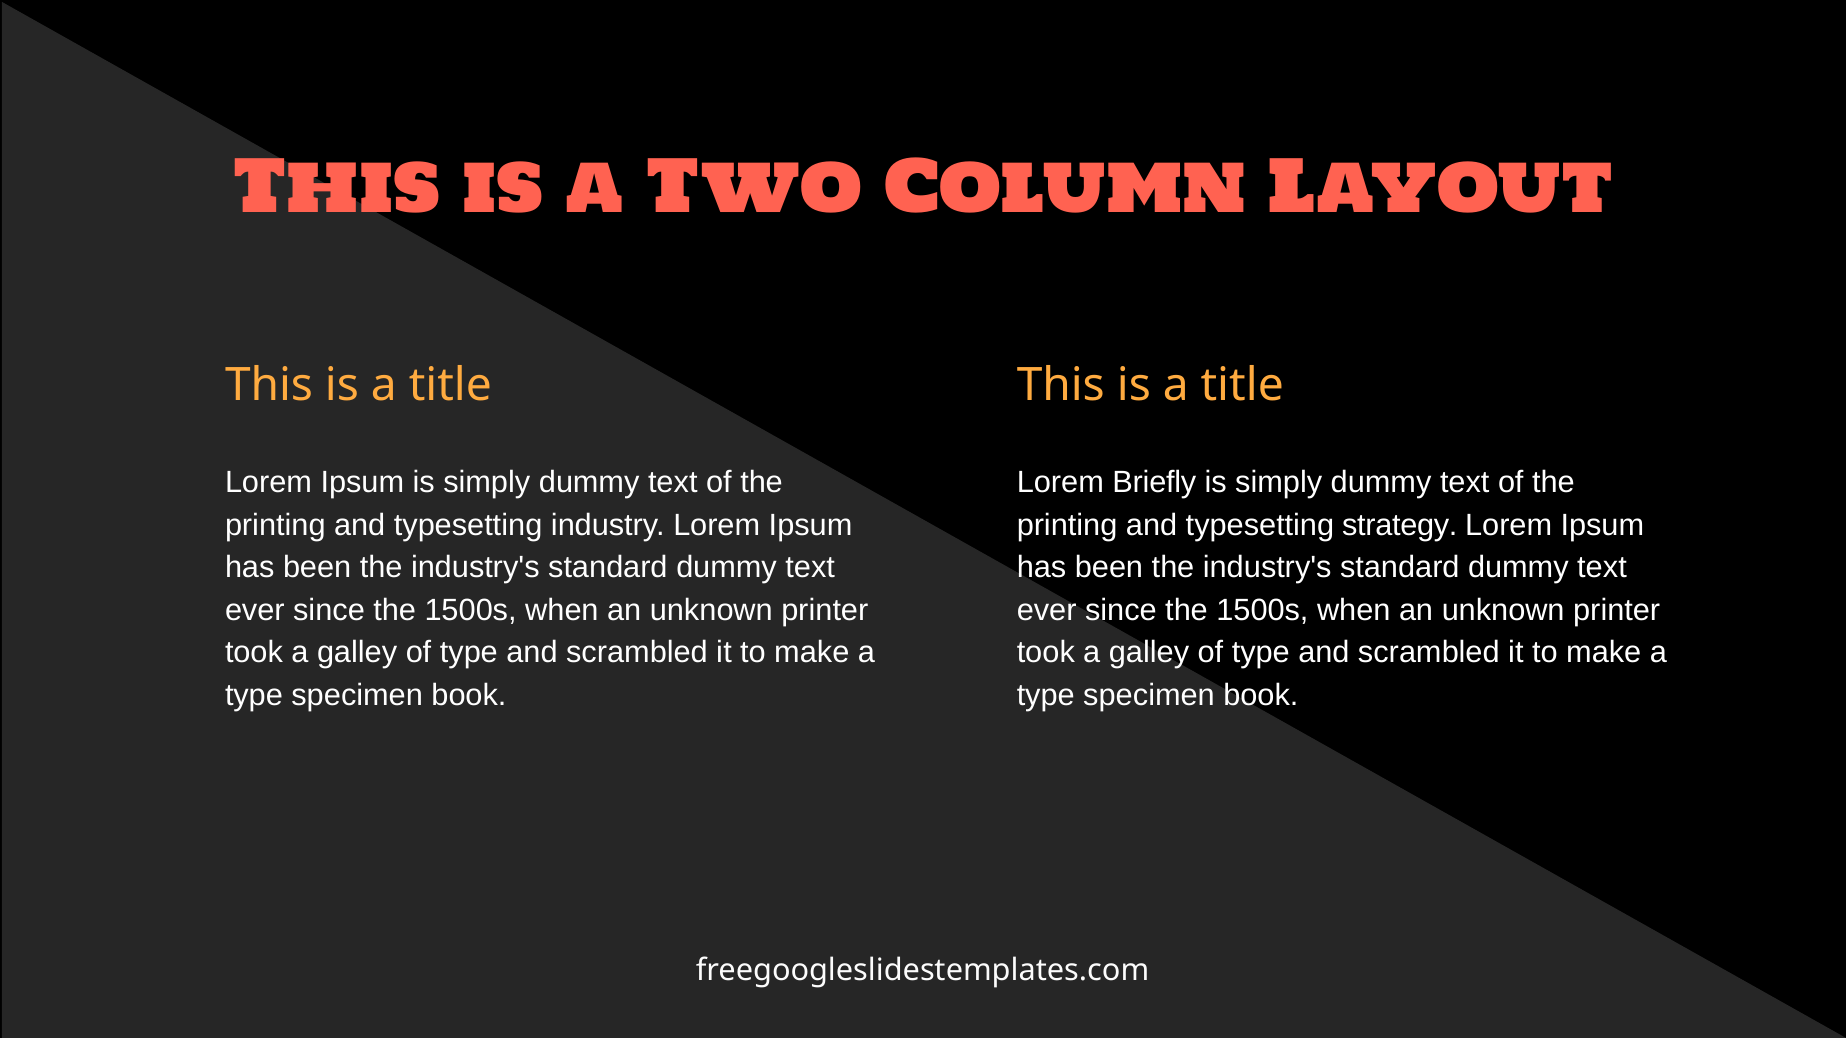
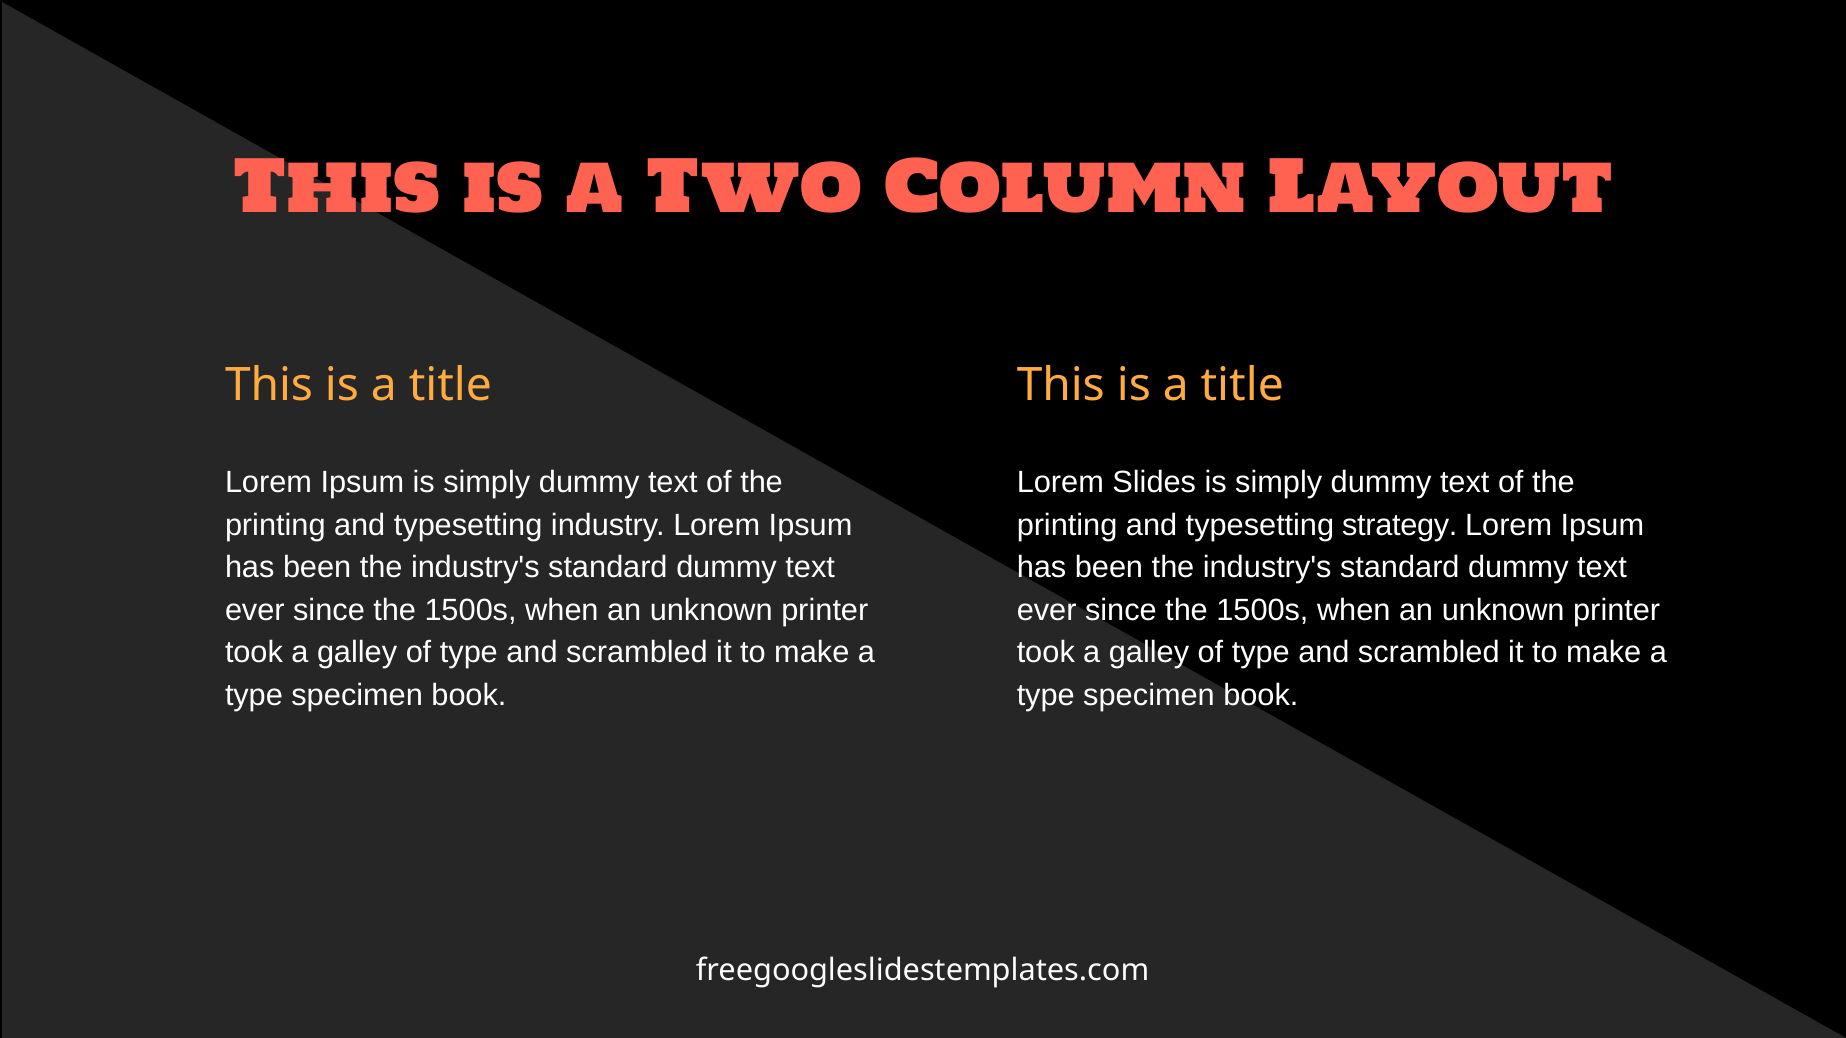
Briefly: Briefly -> Slides
